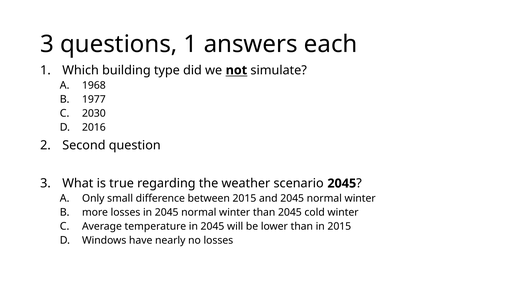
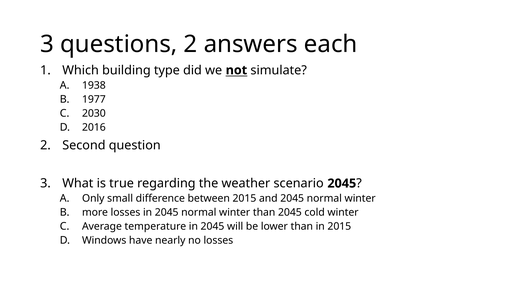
questions 1: 1 -> 2
1968: 1968 -> 1938
